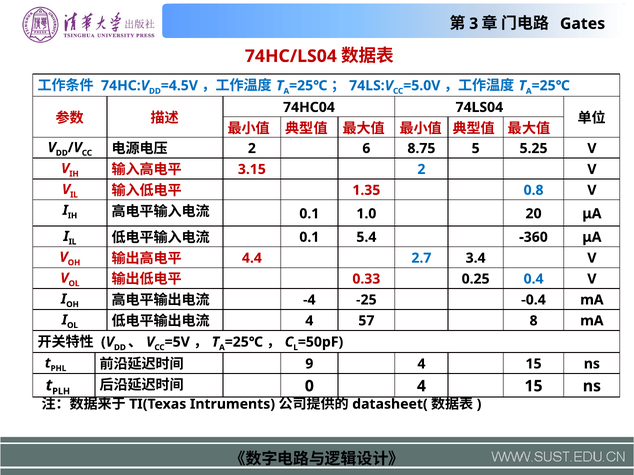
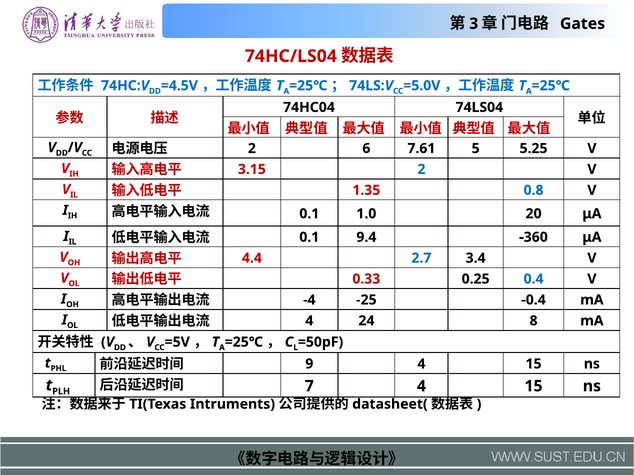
8.75: 8.75 -> 7.61
5.4: 5.4 -> 9.4
57: 57 -> 24
0: 0 -> 7
